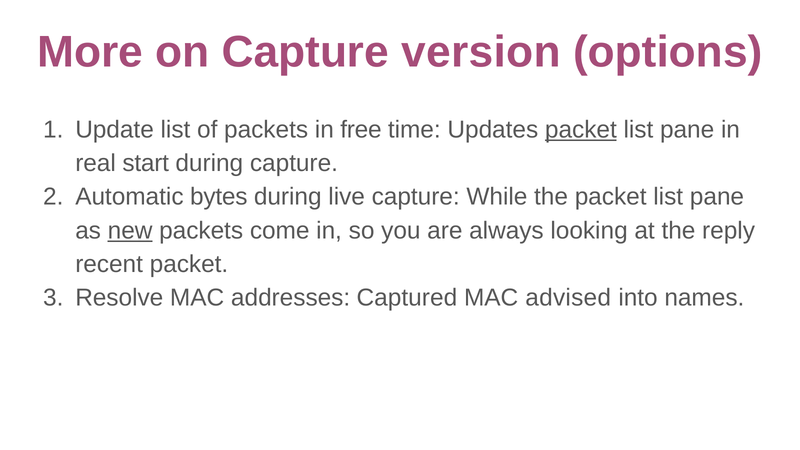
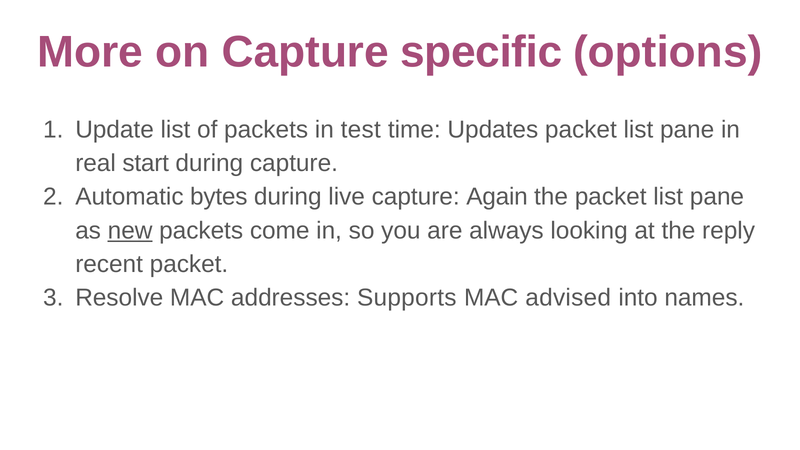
version: version -> specific
free: free -> test
packet at (581, 130) underline: present -> none
While: While -> Again
Captured: Captured -> Supports
